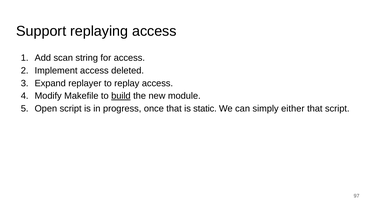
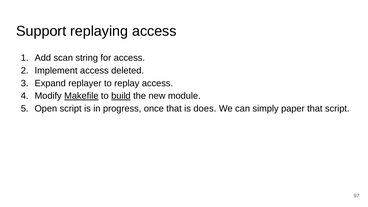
Makefile underline: none -> present
static: static -> does
either: either -> paper
